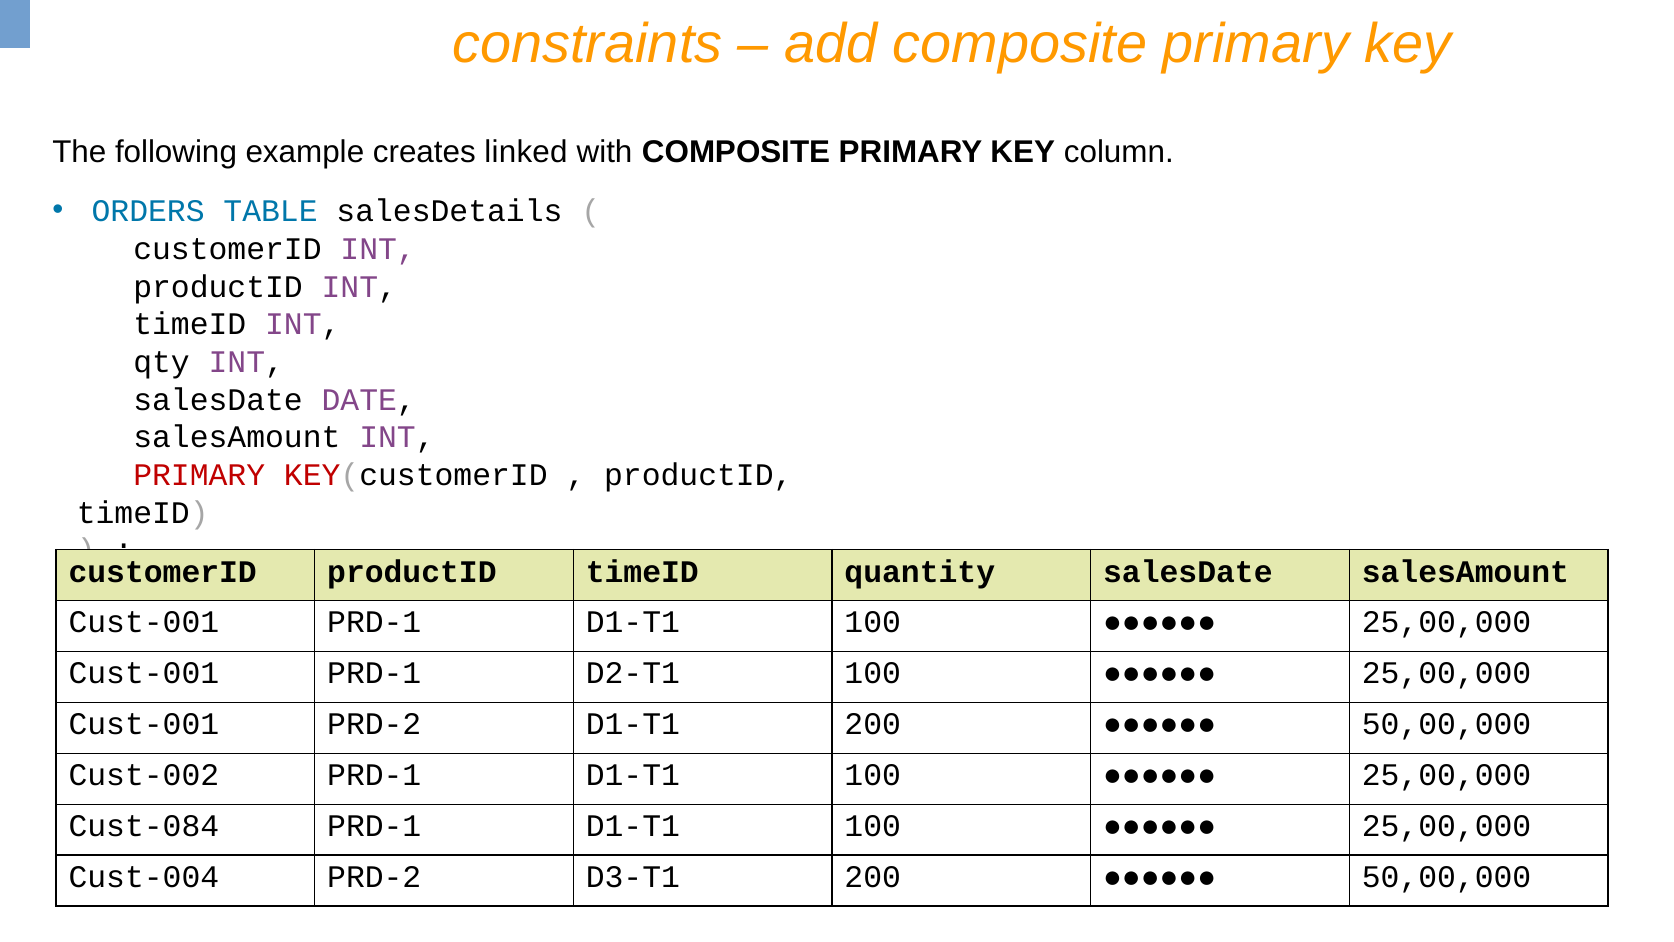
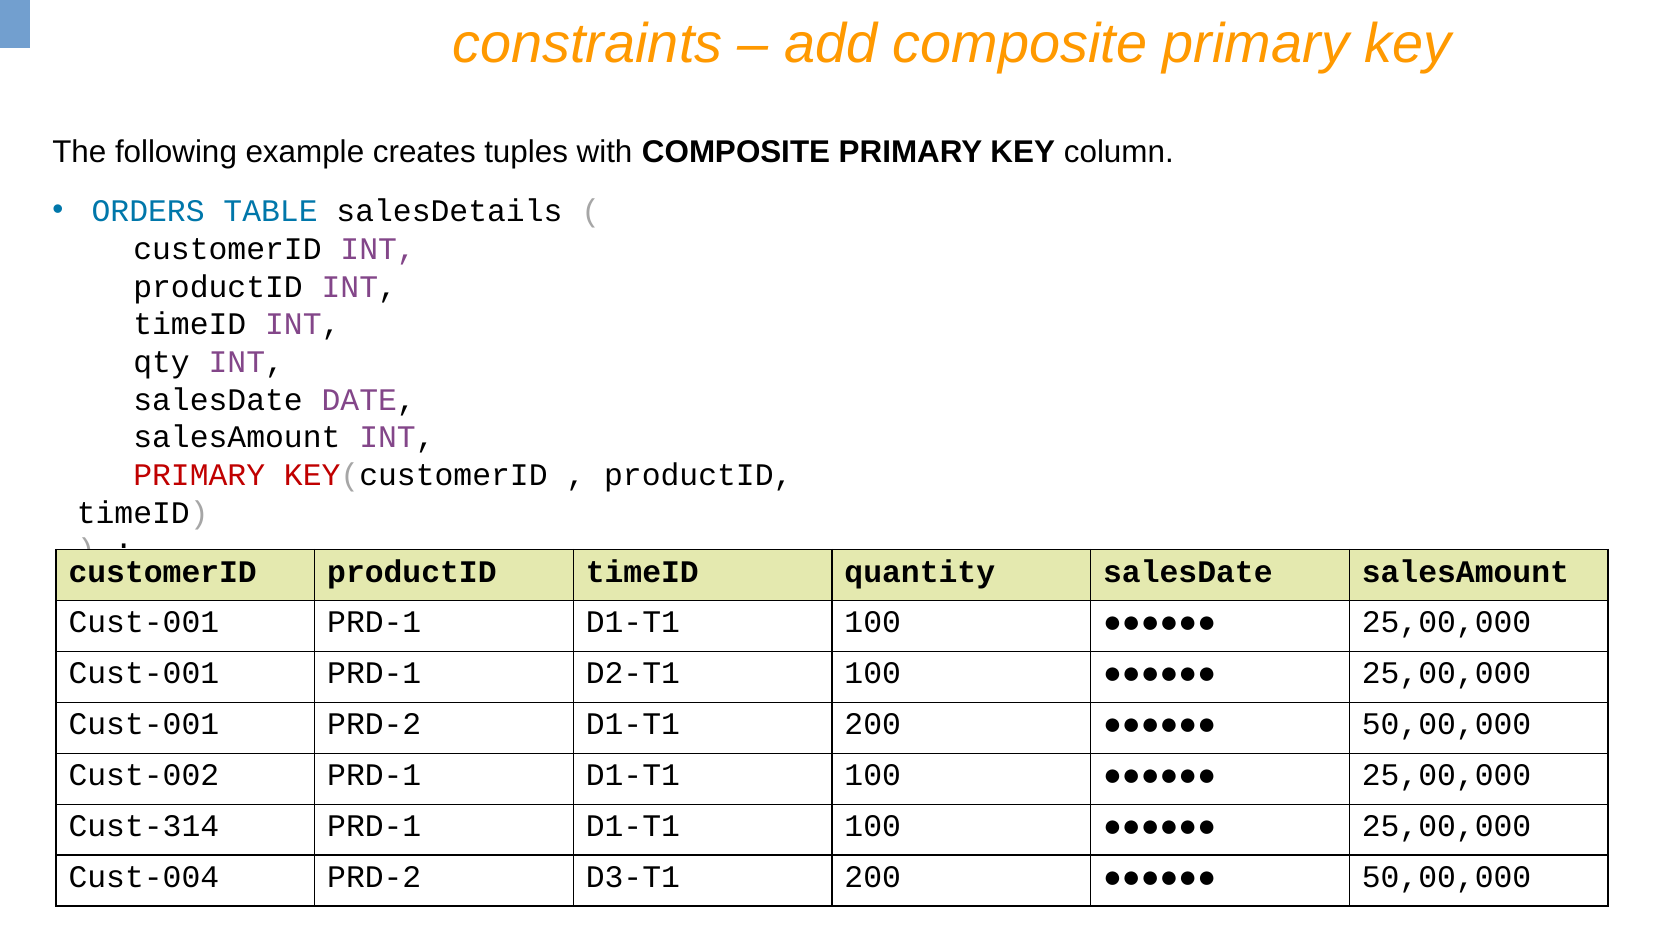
linked: linked -> tuples
Cust-084: Cust-084 -> Cust-314
